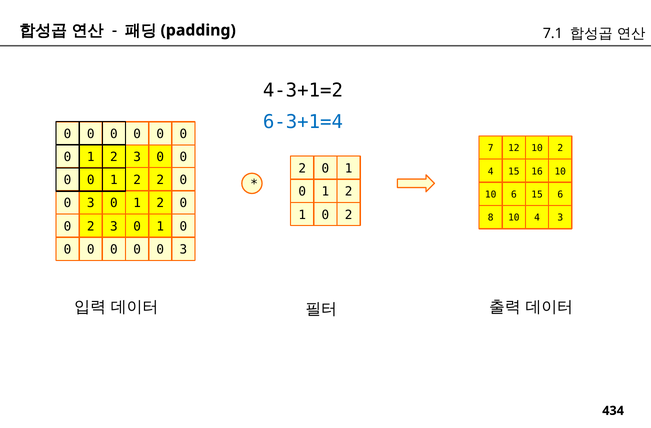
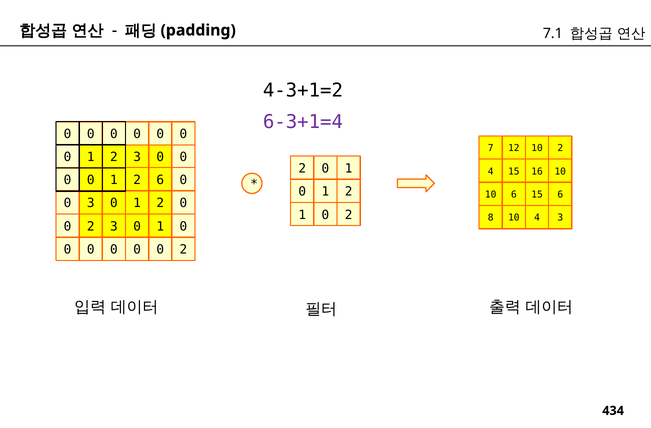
6-3+1=4 colour: blue -> purple
2 at (160, 180): 2 -> 6
0 0 3: 3 -> 2
